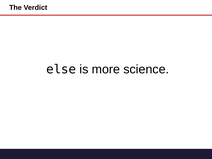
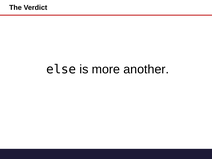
science: science -> another
